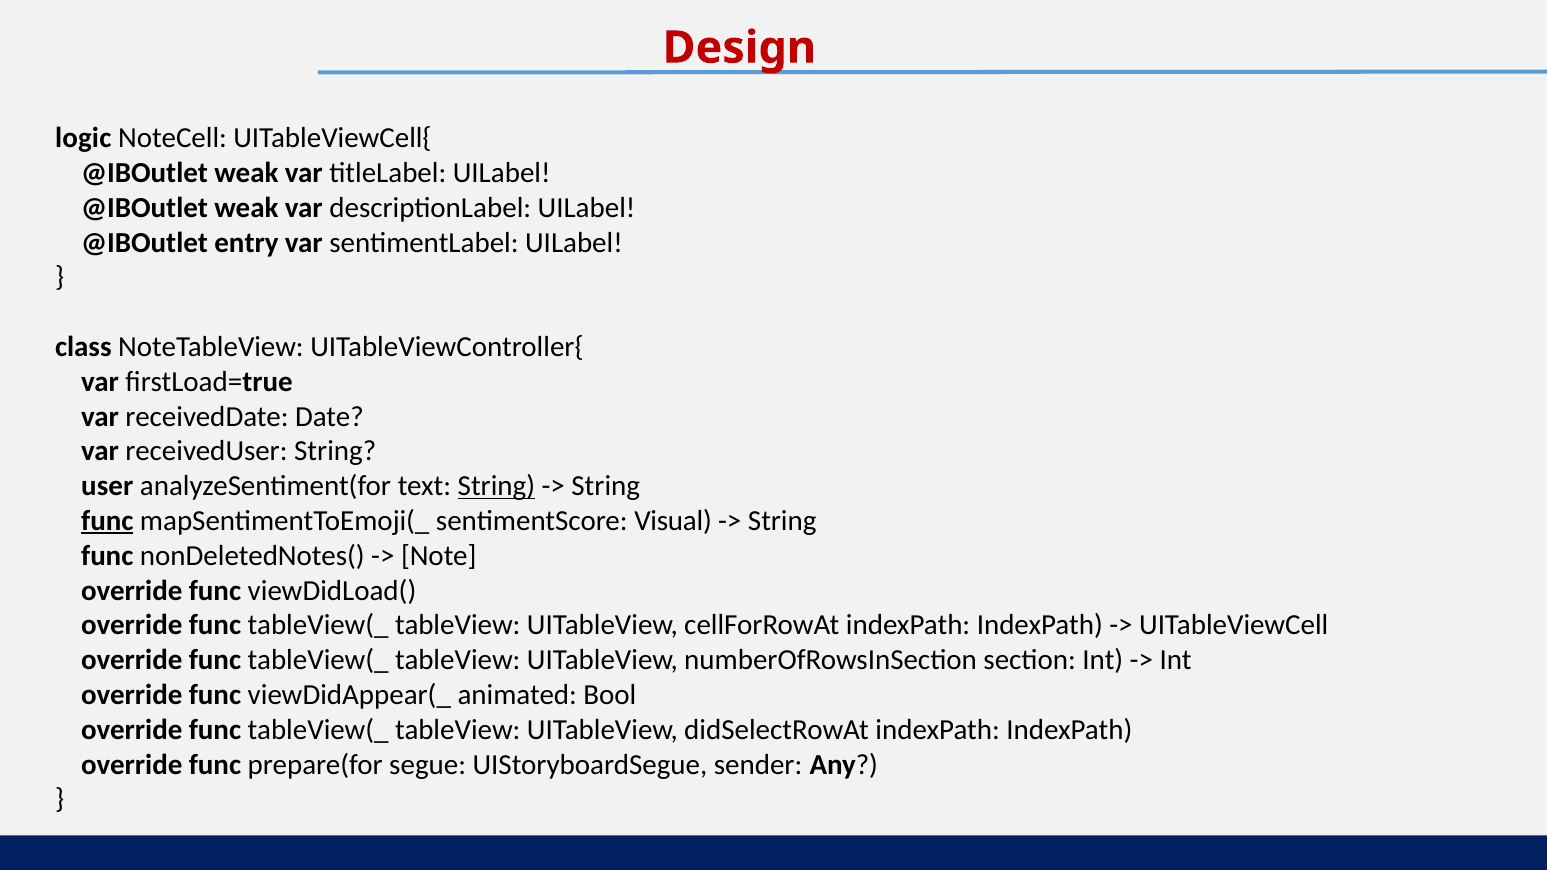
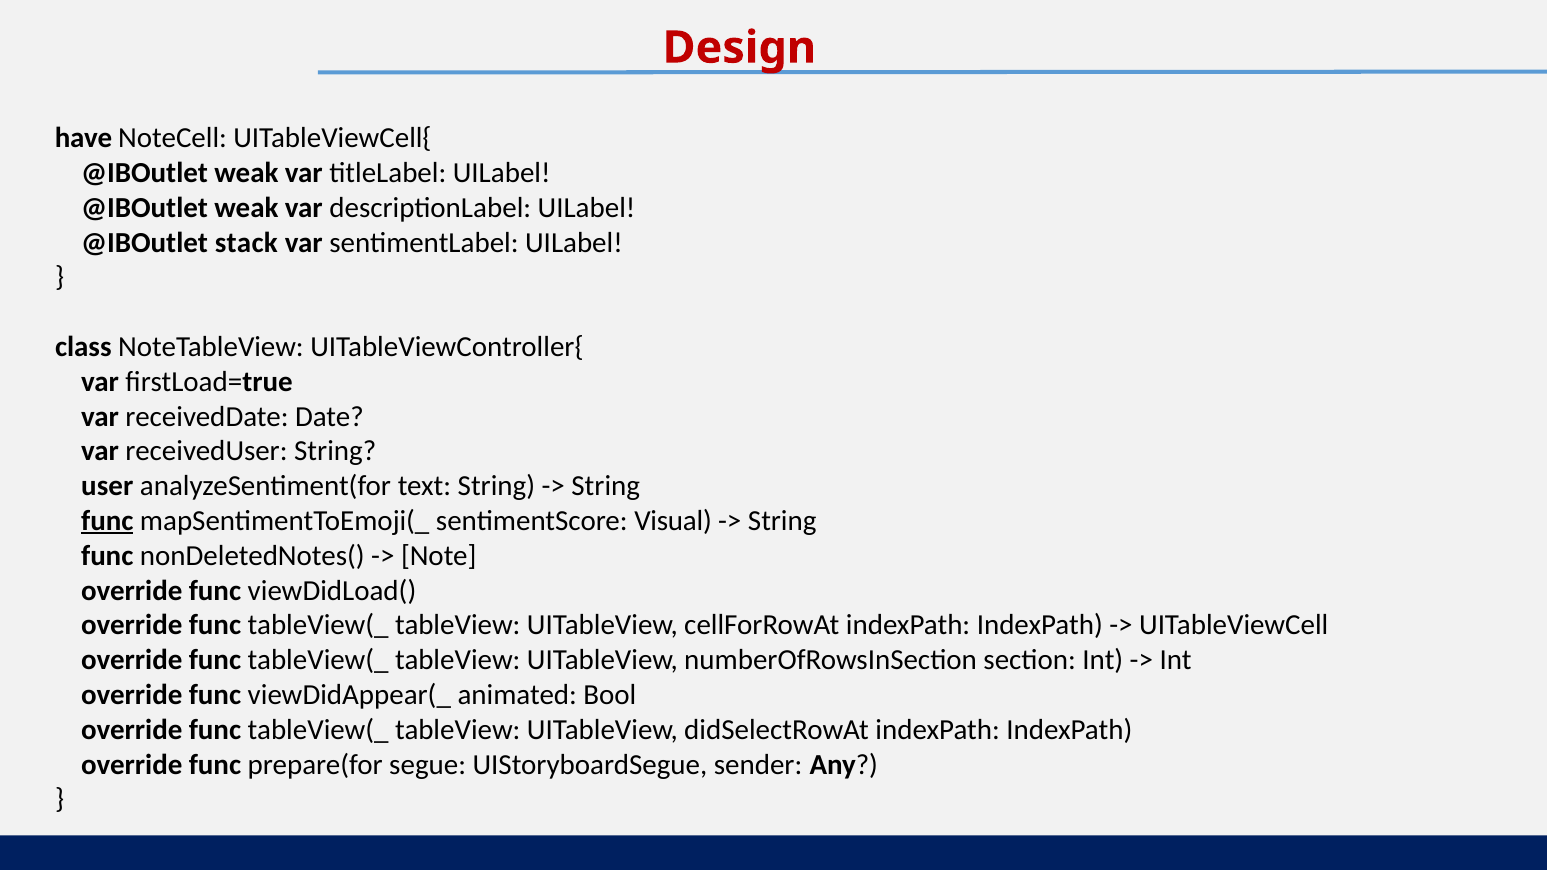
logic: logic -> have
entry: entry -> stack
String at (496, 486) underline: present -> none
